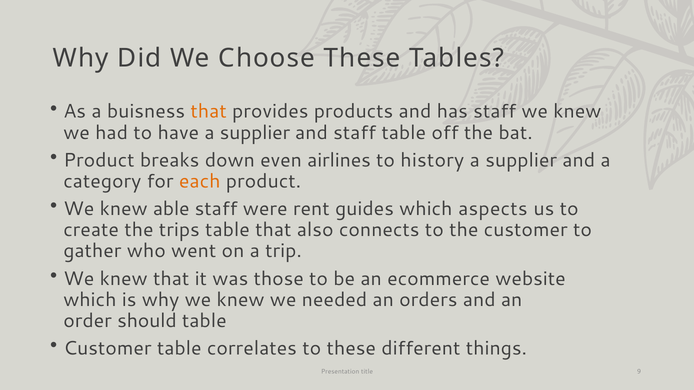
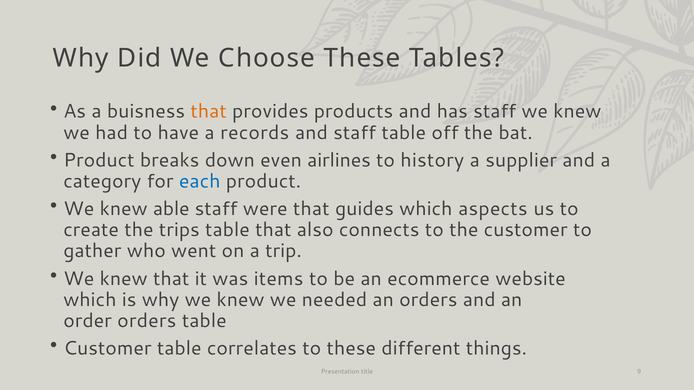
have a supplier: supplier -> records
each colour: orange -> blue
were rent: rent -> that
those: those -> items
order should: should -> orders
